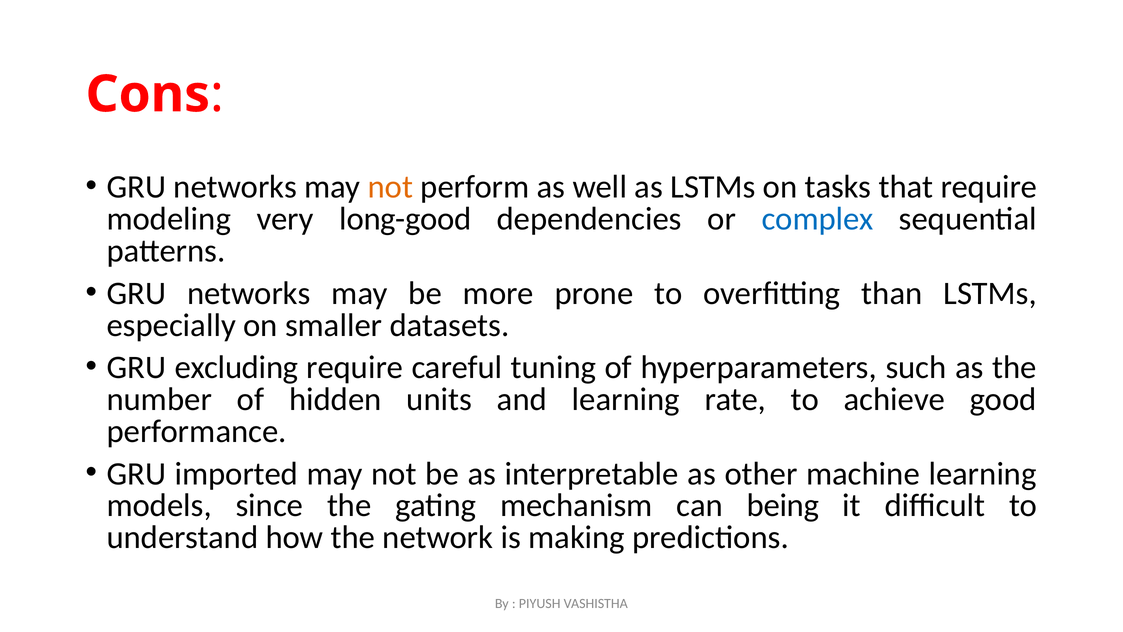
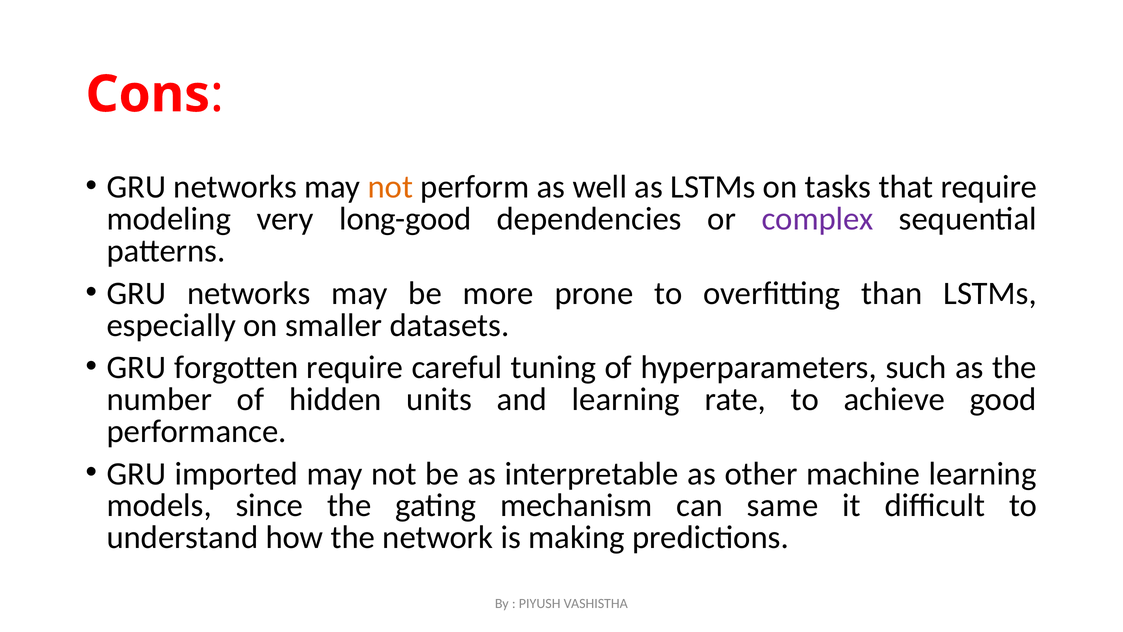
complex colour: blue -> purple
excluding: excluding -> forgotten
being: being -> same
